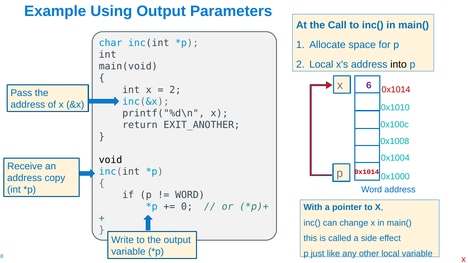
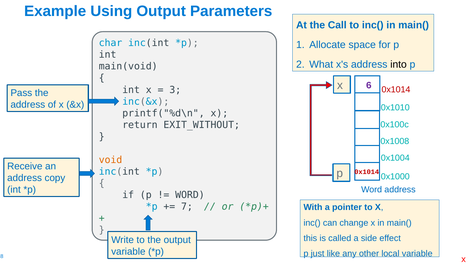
Local at (321, 64): Local -> What
2 at (175, 90): 2 -> 3
EXIT_ANOTHER: EXIT_ANOTHER -> EXIT_WITHOUT
void colour: black -> orange
0: 0 -> 7
